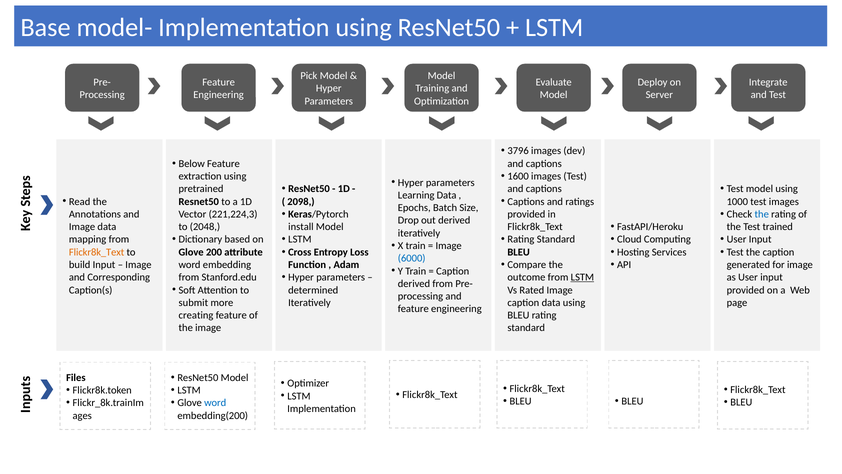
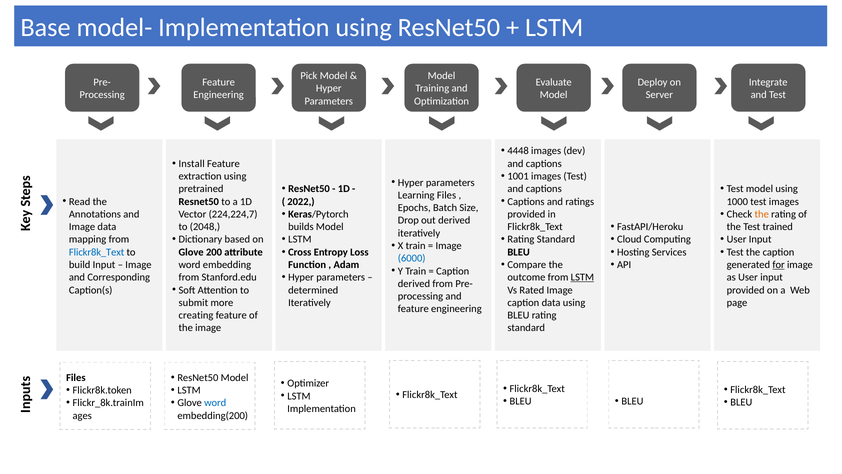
3796: 3796 -> 4448
Below: Below -> Install
1600: 1600 -> 1001
Learning Data: Data -> Files
2098: 2098 -> 2022
the at (762, 214) colour: blue -> orange
221,224,3: 221,224,3 -> 224,224,7
install: install -> builds
Flickr8k_Text at (97, 252) colour: orange -> blue
for underline: none -> present
